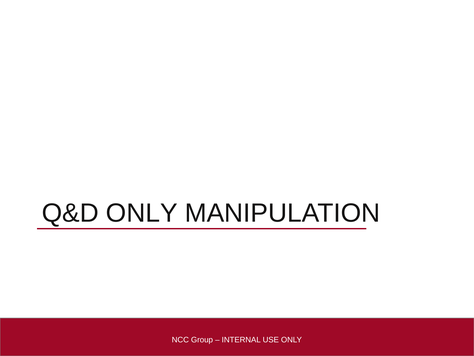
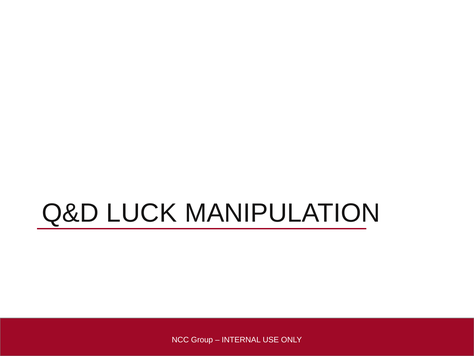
Q&D ONLY: ONLY -> LUCK
